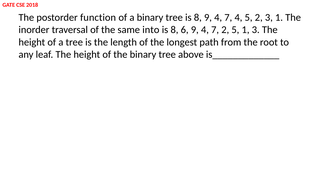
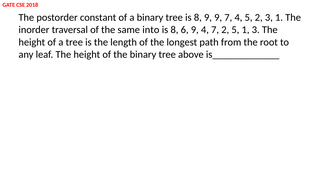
function: function -> constant
8 9 4: 4 -> 9
